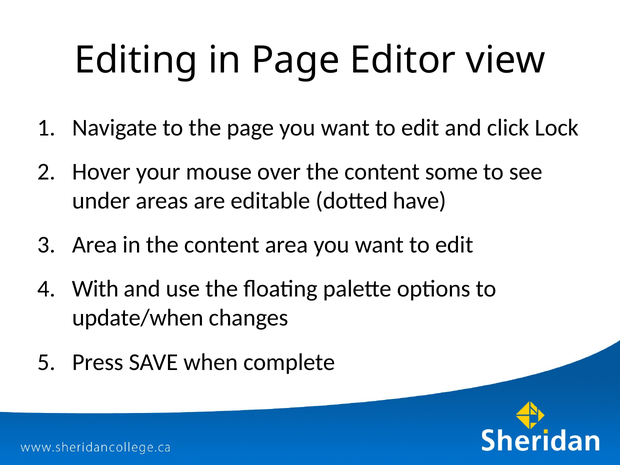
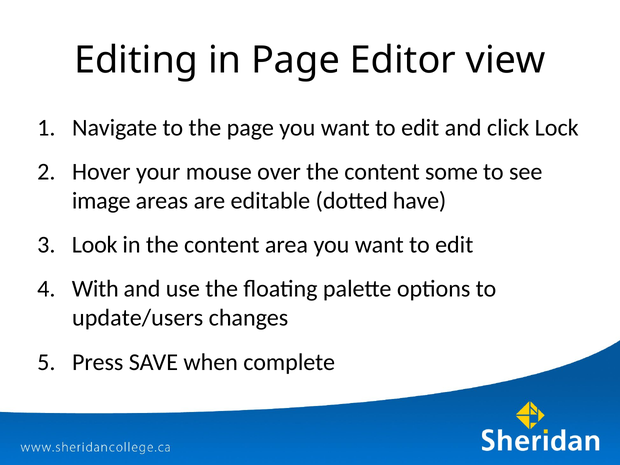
under: under -> image
Area at (95, 245): Area -> Look
update/when: update/when -> update/users
